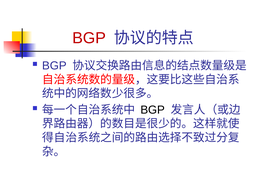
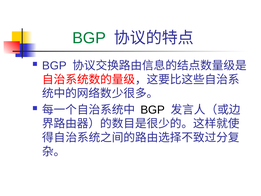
BGP at (89, 38) colour: red -> green
